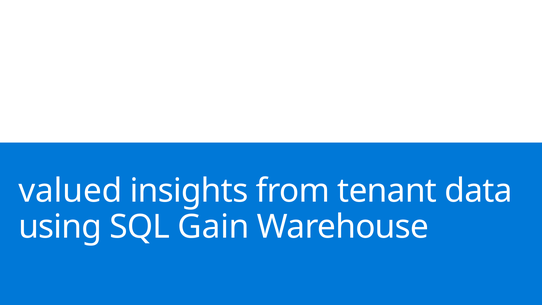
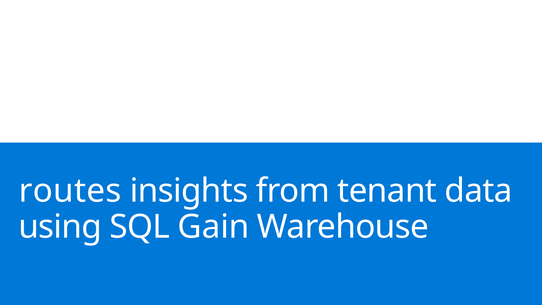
valued: valued -> routes
